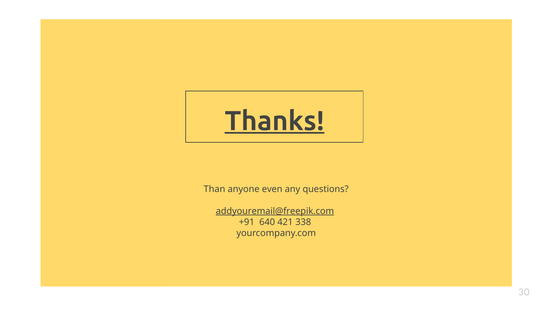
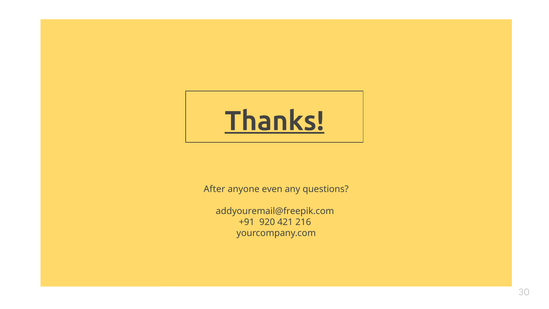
Than: Than -> After
addyouremail@freepik.com underline: present -> none
640: 640 -> 920
338: 338 -> 216
